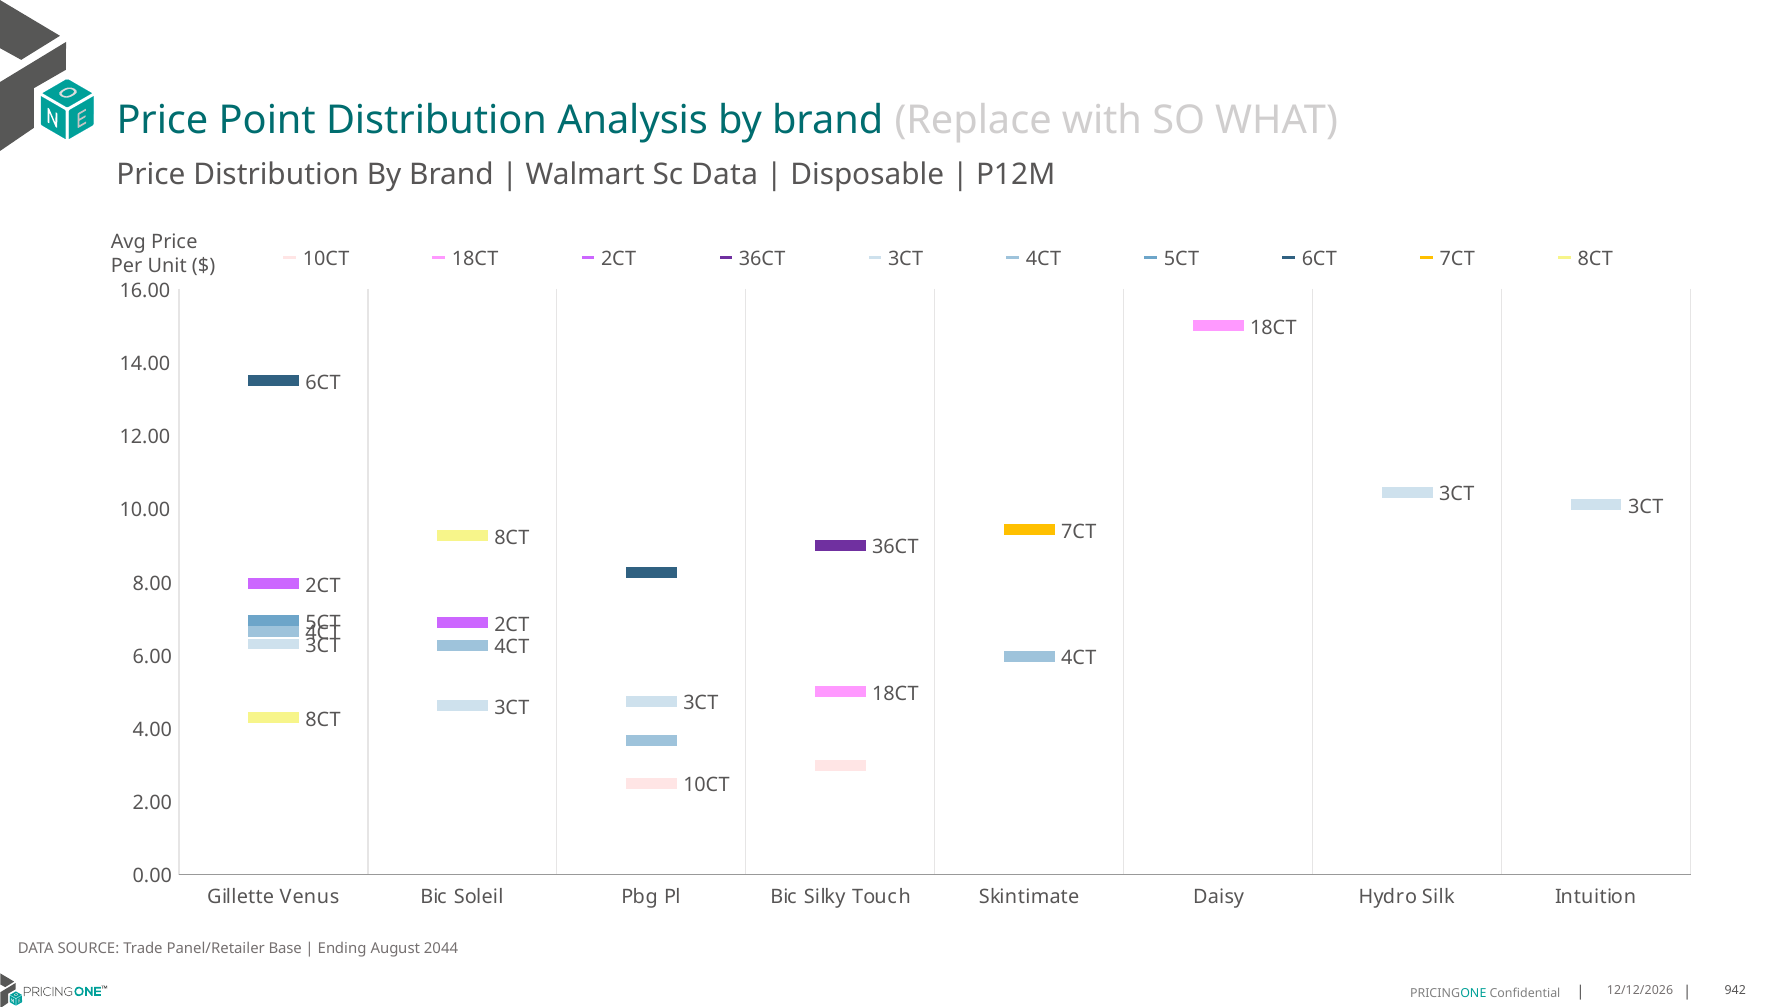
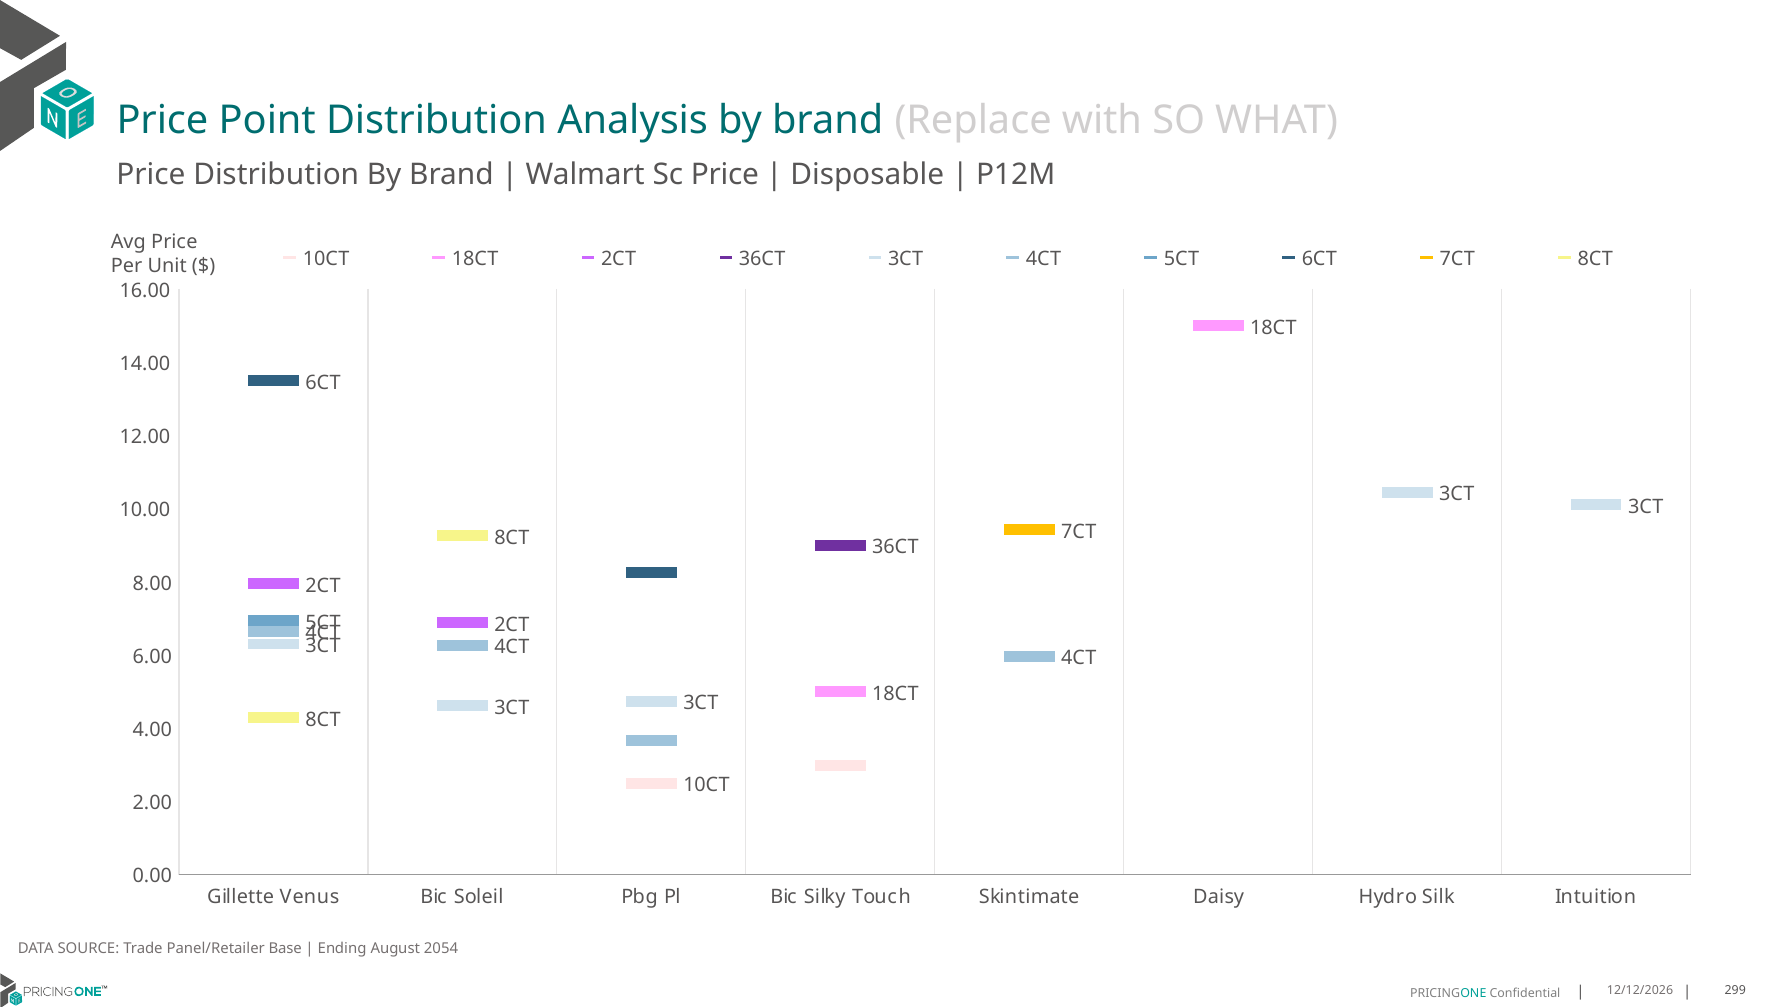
Sc Data: Data -> Price
2044: 2044 -> 2054
942: 942 -> 299
